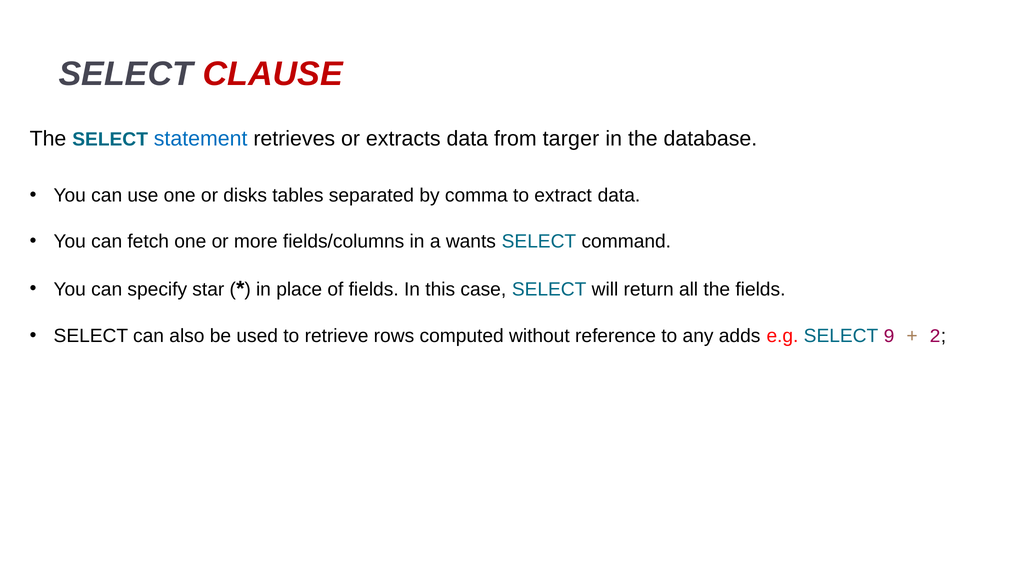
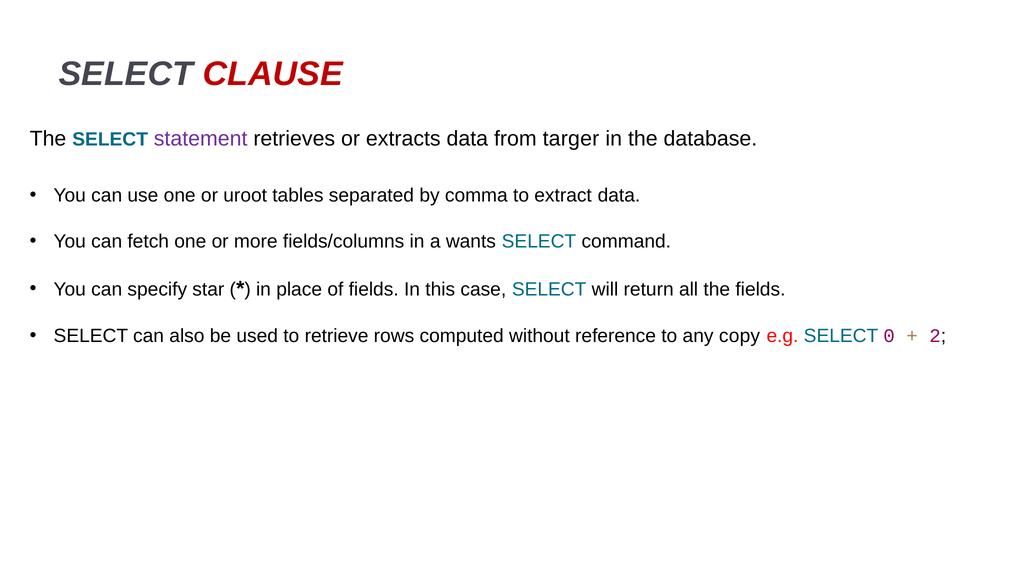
statement colour: blue -> purple
disks: disks -> uroot
adds: adds -> copy
9: 9 -> 0
